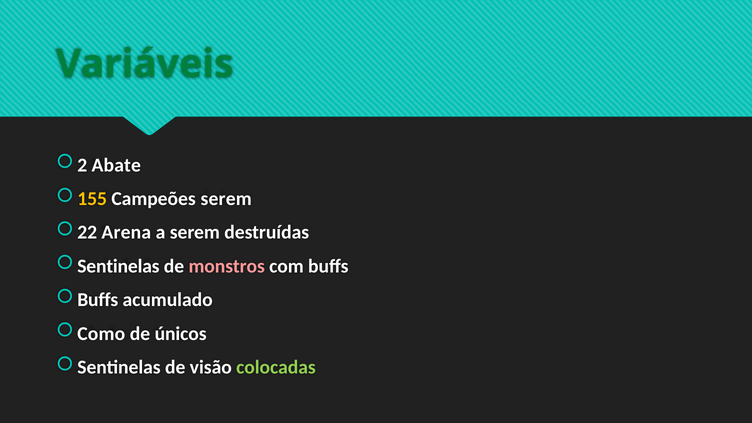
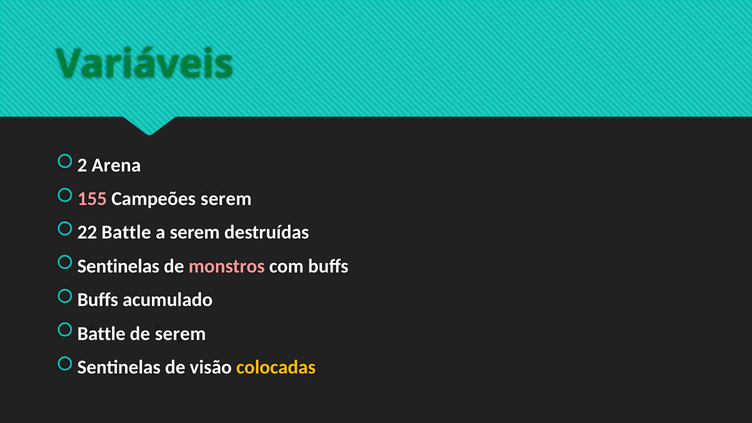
Abate: Abate -> Arena
155 colour: yellow -> pink
22 Arena: Arena -> Battle
Como at (101, 334): Como -> Battle
de únicos: únicos -> serem
colocadas colour: light green -> yellow
